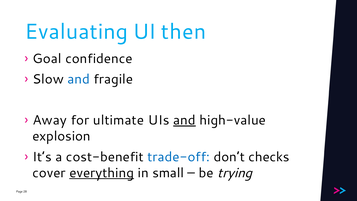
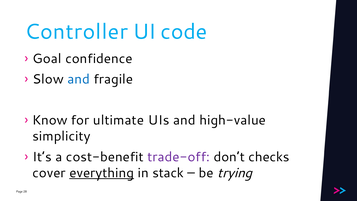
Evaluating: Evaluating -> Controller
then: then -> code
Away: Away -> Know
and at (184, 120) underline: present -> none
explosion: explosion -> simplicity
trade-off colour: blue -> purple
small: small -> stack
